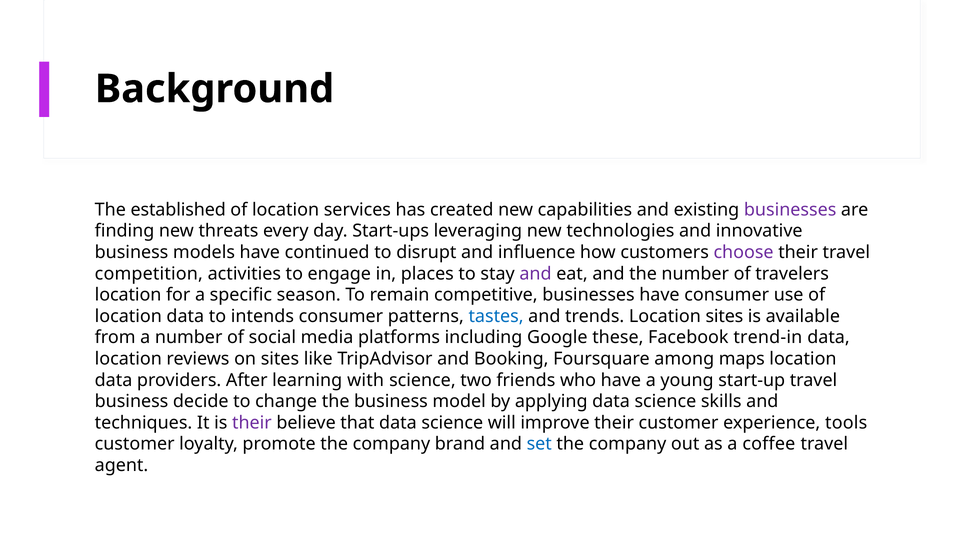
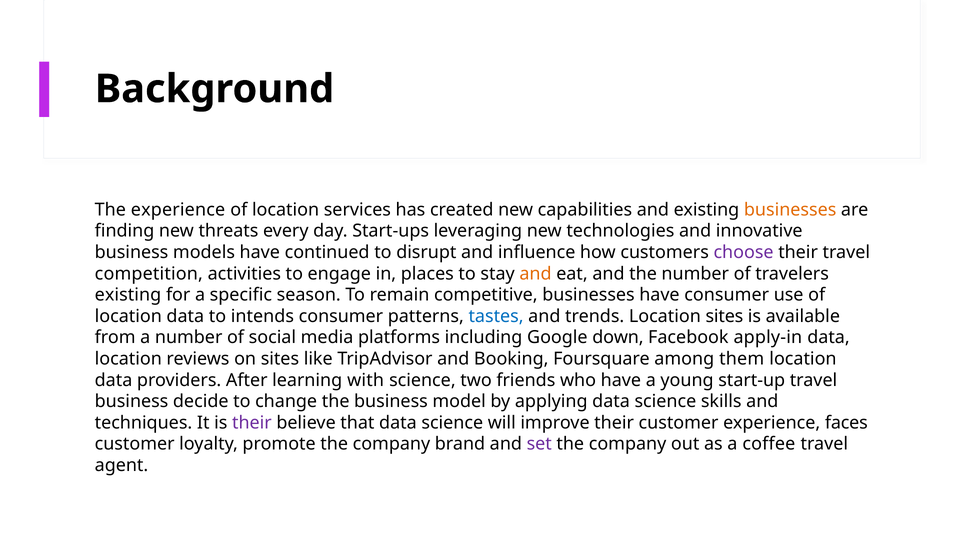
The established: established -> experience
businesses at (790, 210) colour: purple -> orange
and at (536, 274) colour: purple -> orange
location at (128, 295): location -> existing
these: these -> down
trend-in: trend-in -> apply-in
maps: maps -> them
tools: tools -> faces
set colour: blue -> purple
